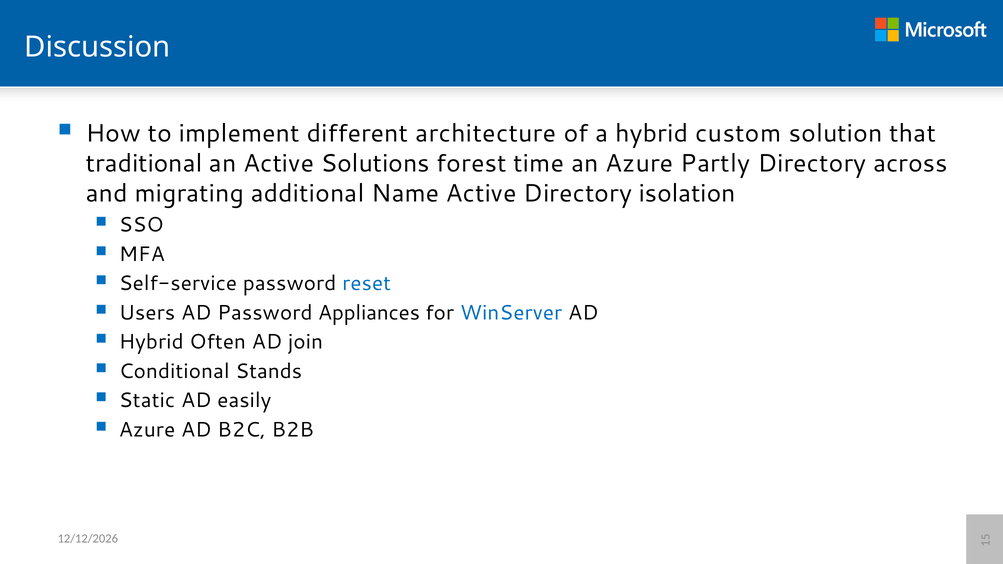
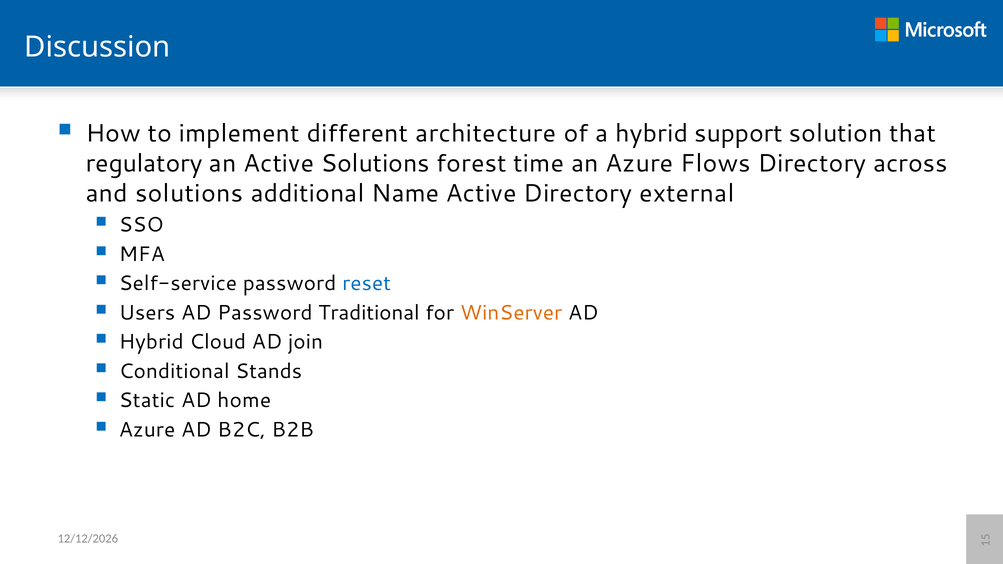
custom: custom -> support
traditional: traditional -> regulatory
Partly: Partly -> Flows
and migrating: migrating -> solutions
isolation: isolation -> external
Appliances: Appliances -> Traditional
WinServer colour: blue -> orange
Often: Often -> Cloud
easily: easily -> home
